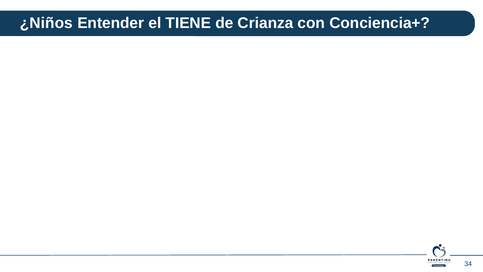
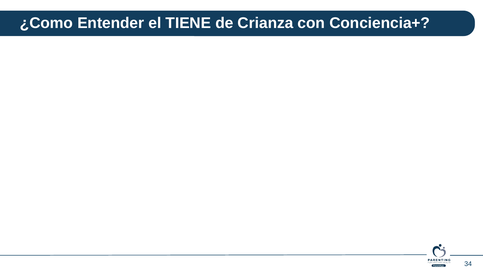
¿Niños: ¿Niños -> ¿Como
